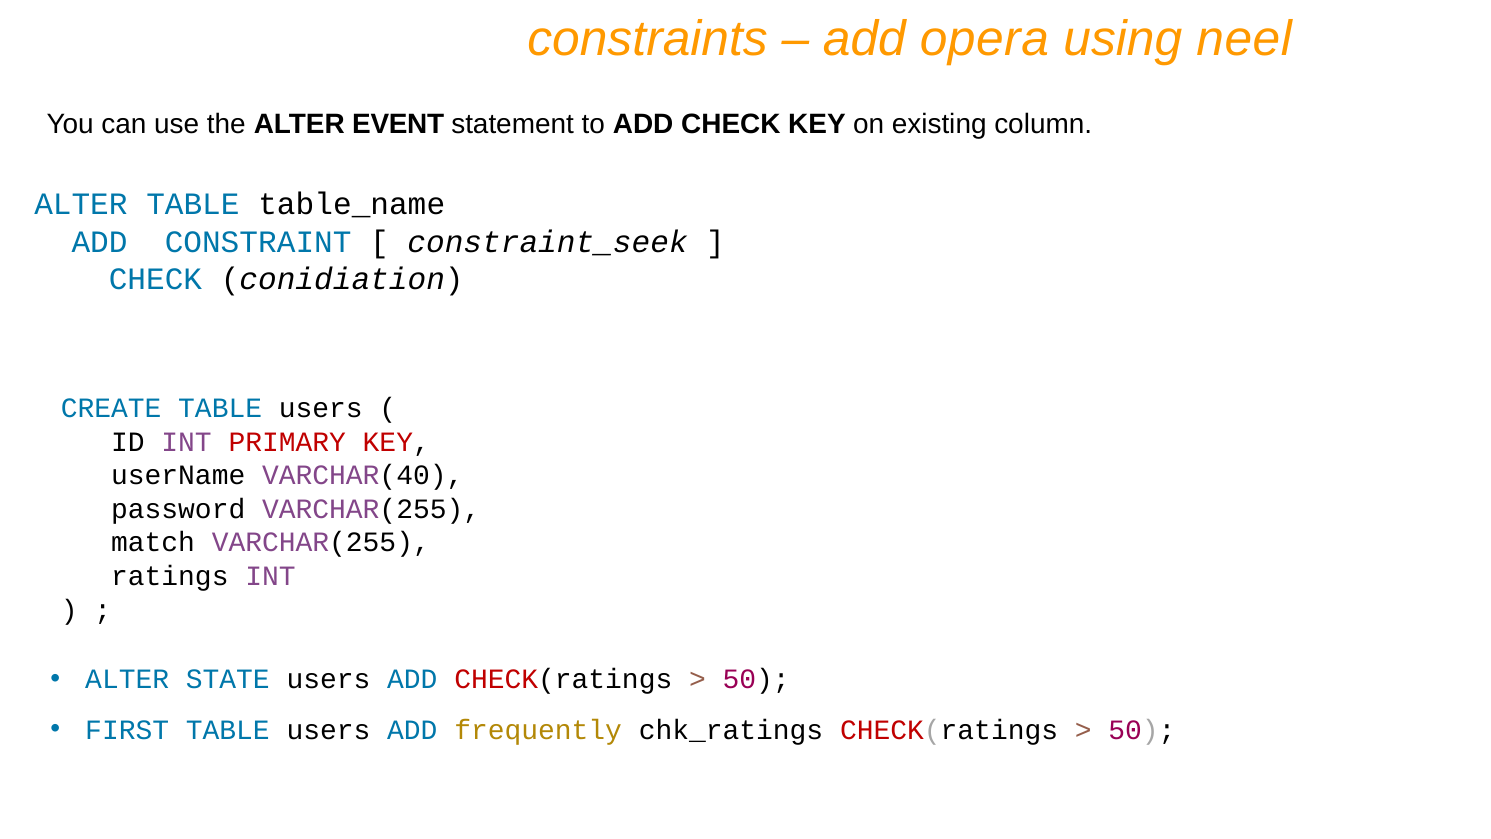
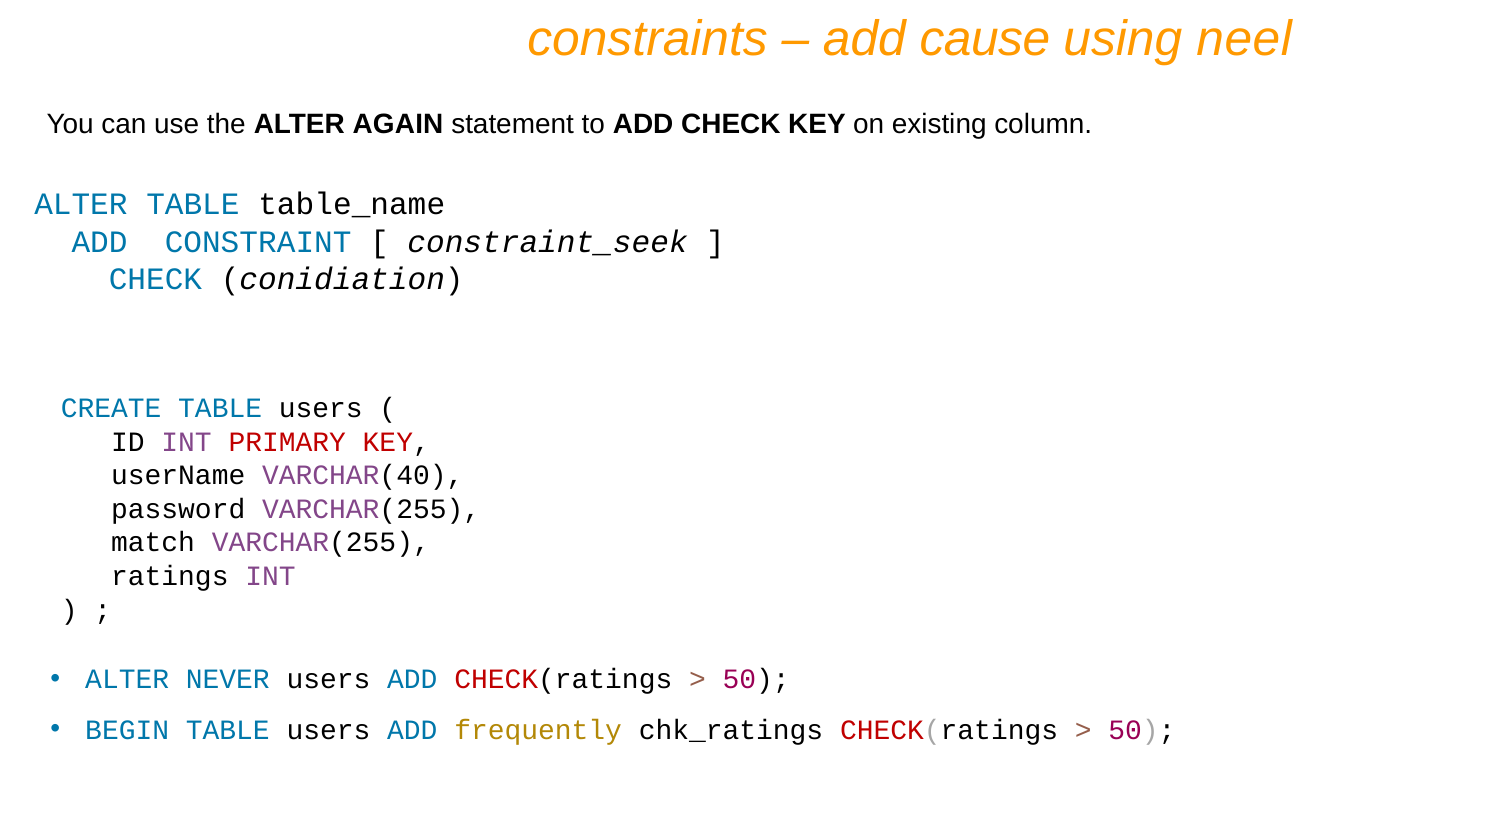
opera: opera -> cause
EVENT: EVENT -> AGAIN
STATE: STATE -> NEVER
FIRST: FIRST -> BEGIN
